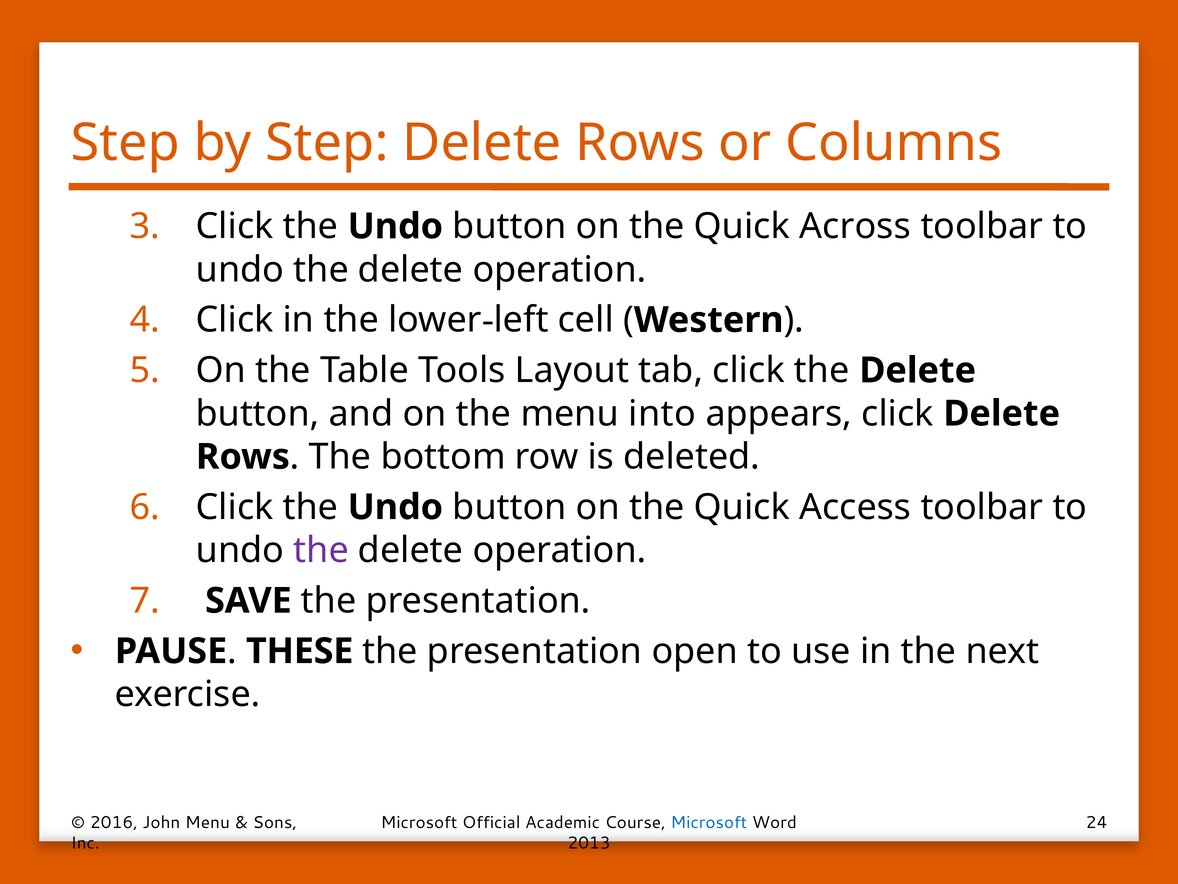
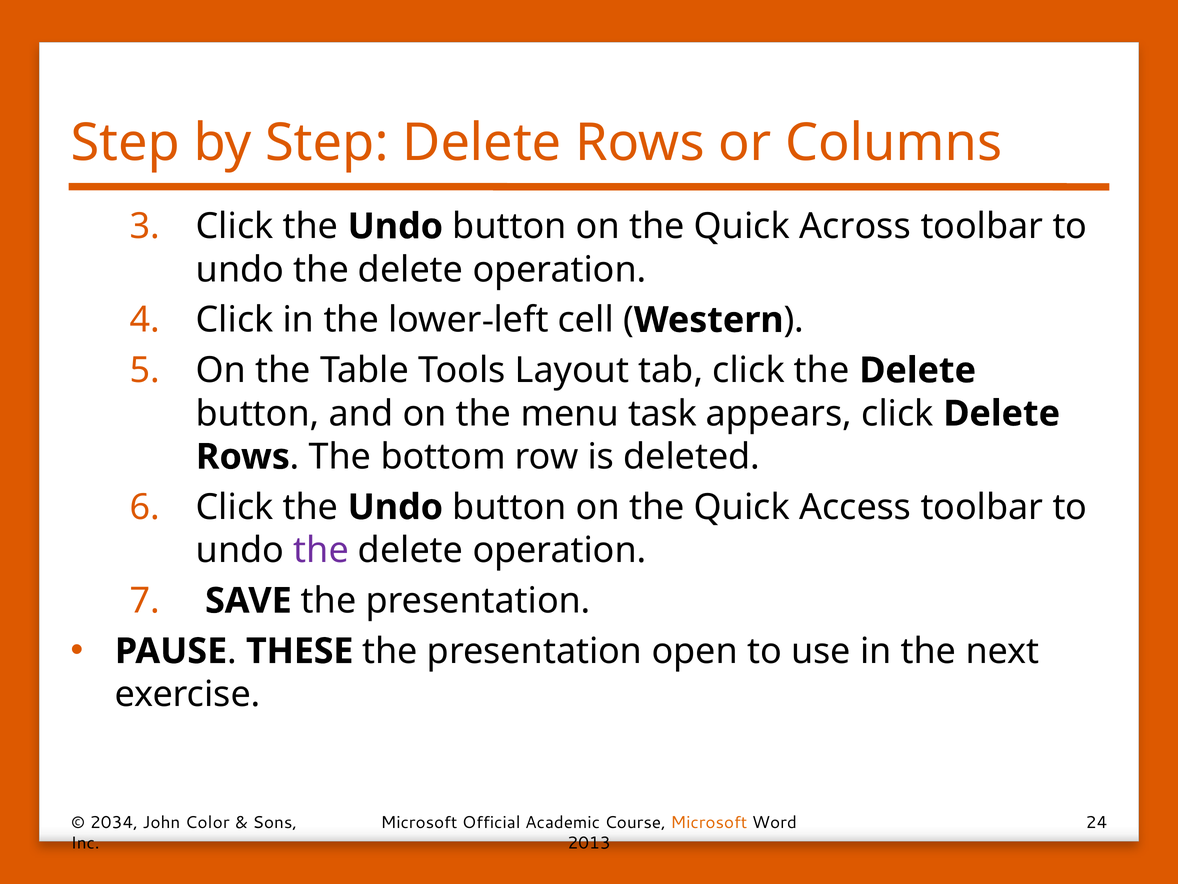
into: into -> task
2016: 2016 -> 2034
John Menu: Menu -> Color
Microsoft at (709, 822) colour: blue -> orange
